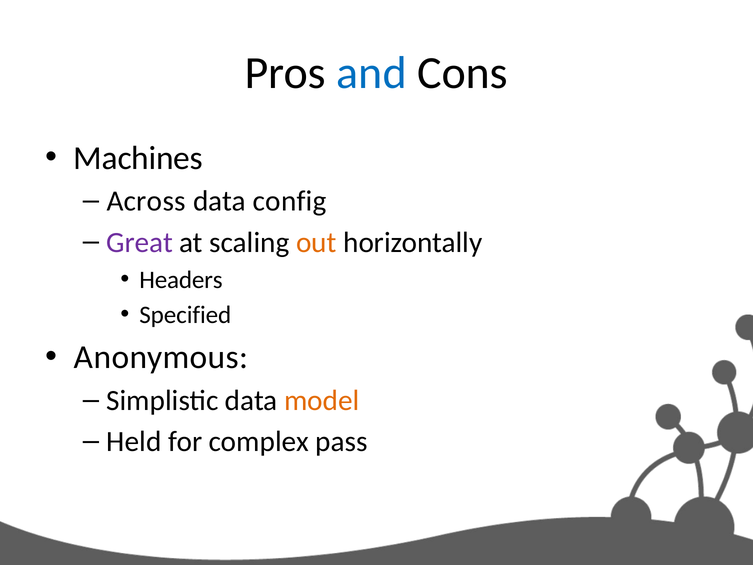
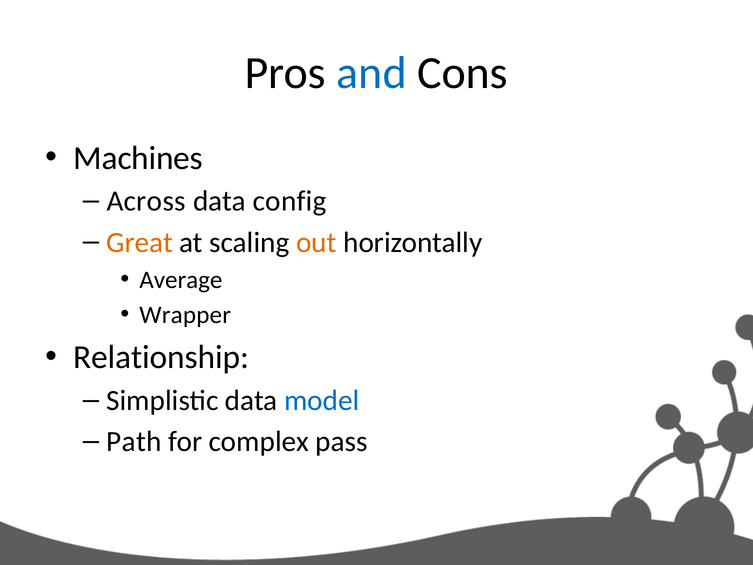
Great colour: purple -> orange
Headers: Headers -> Average
Specified: Specified -> Wrapper
Anonymous: Anonymous -> Relationship
model colour: orange -> blue
Held: Held -> Path
